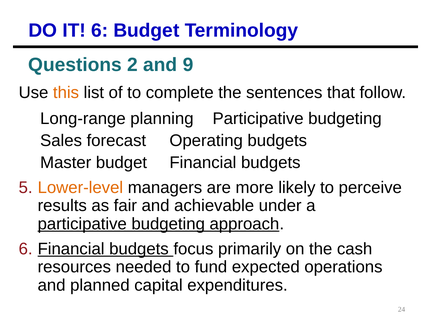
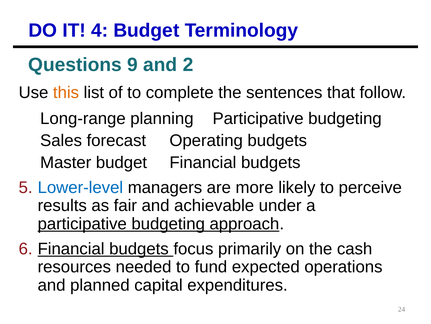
IT 6: 6 -> 4
2: 2 -> 9
9: 9 -> 2
Lower-level colour: orange -> blue
